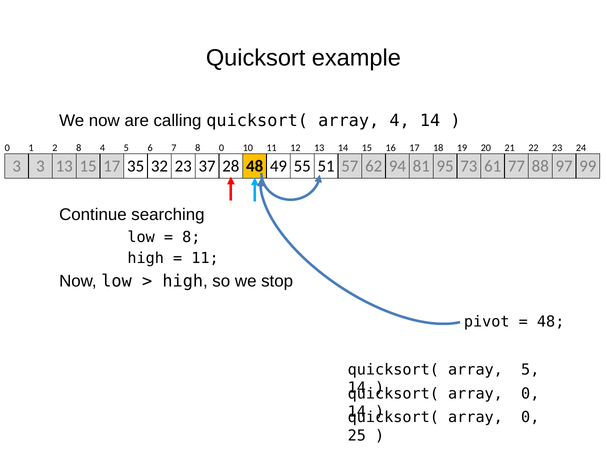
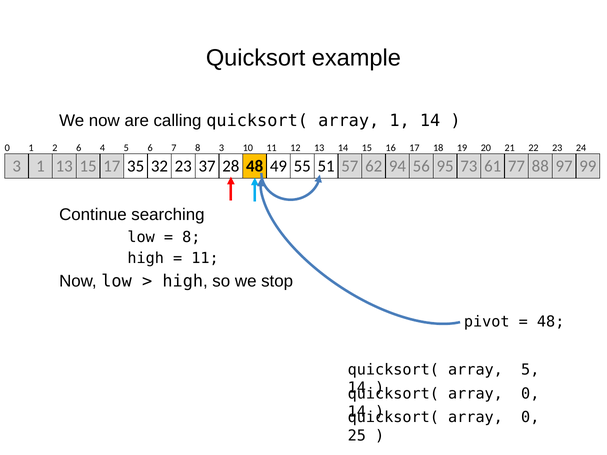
array 4: 4 -> 1
2 8: 8 -> 6
8 0: 0 -> 3
3 3: 3 -> 1
81: 81 -> 56
